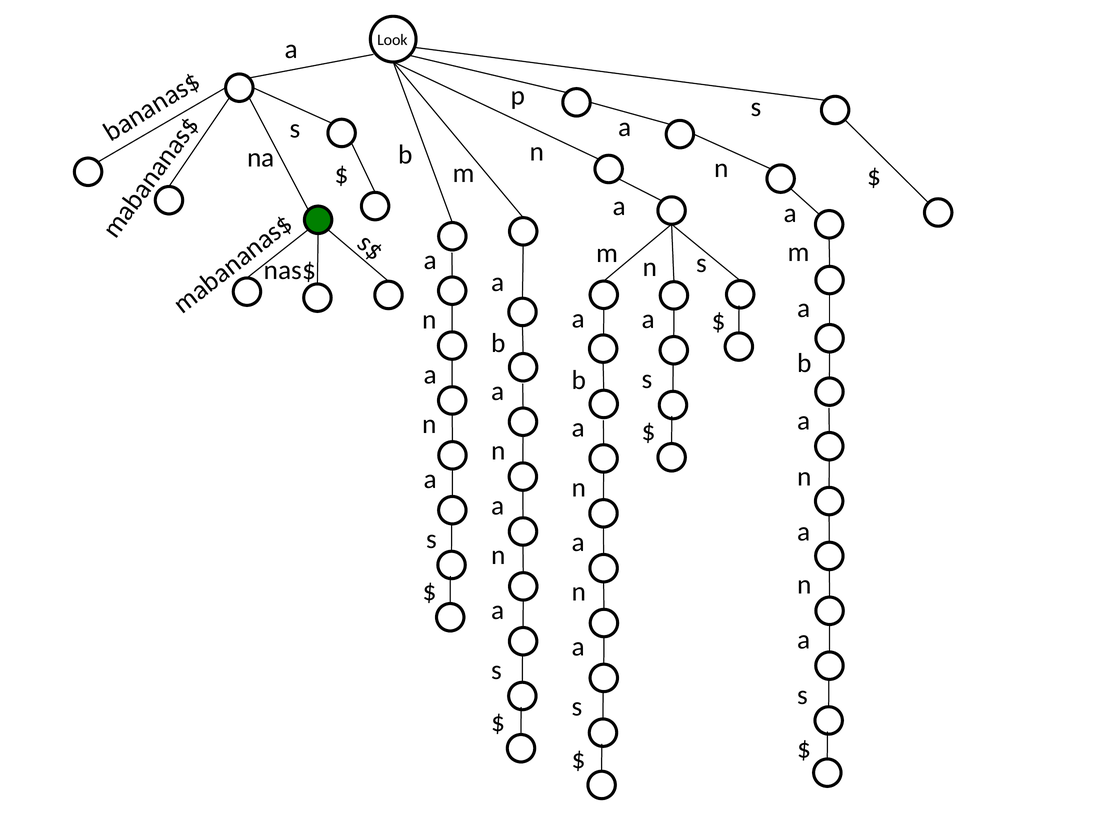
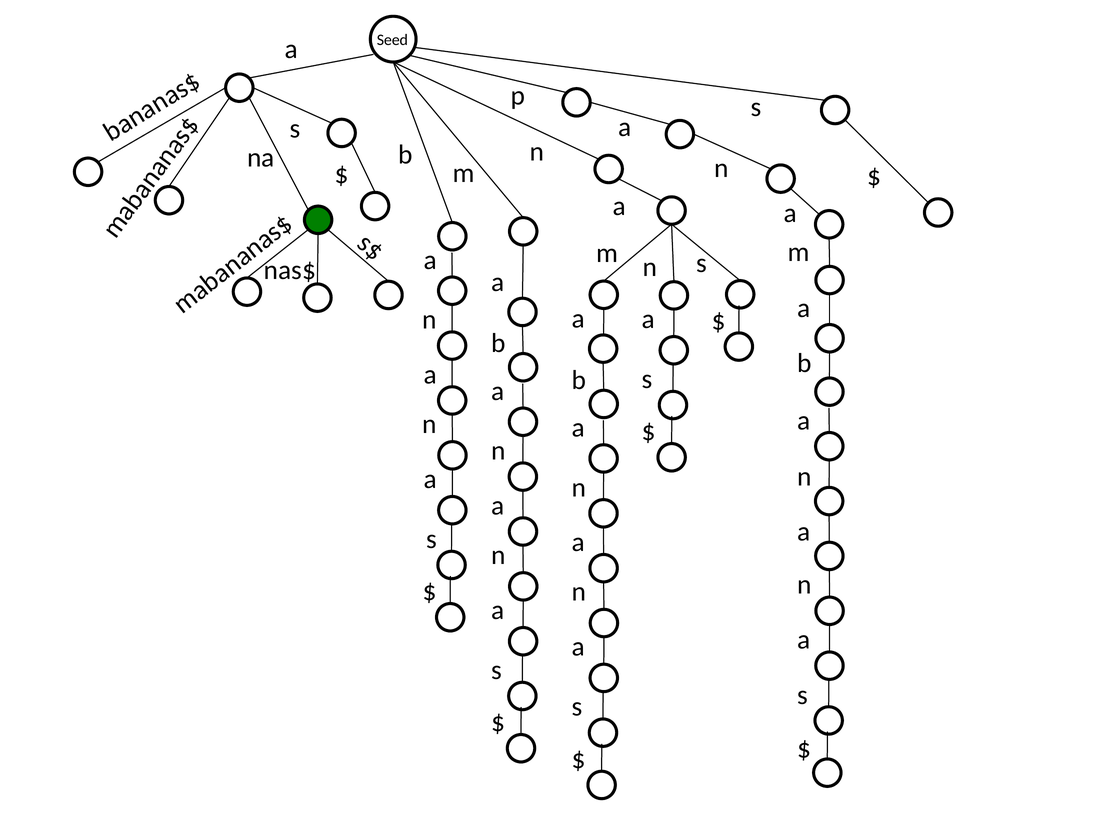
Look: Look -> Seed
